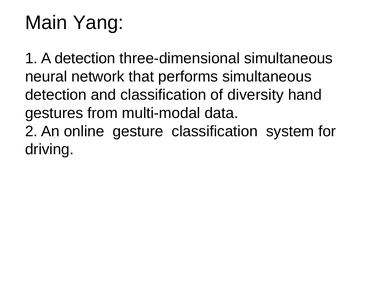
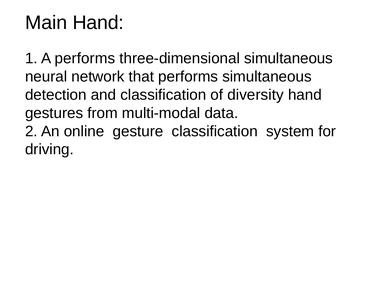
Main Yang: Yang -> Hand
A detection: detection -> performs
